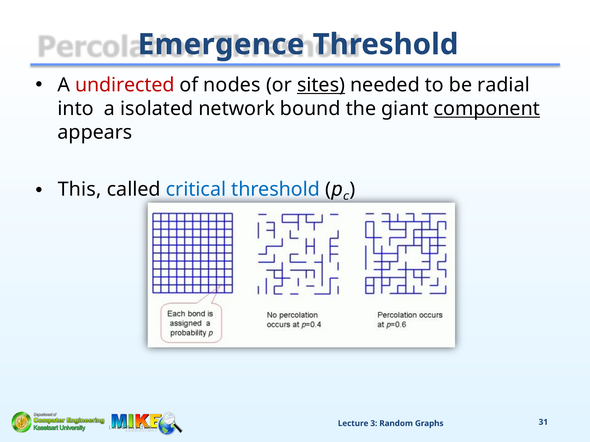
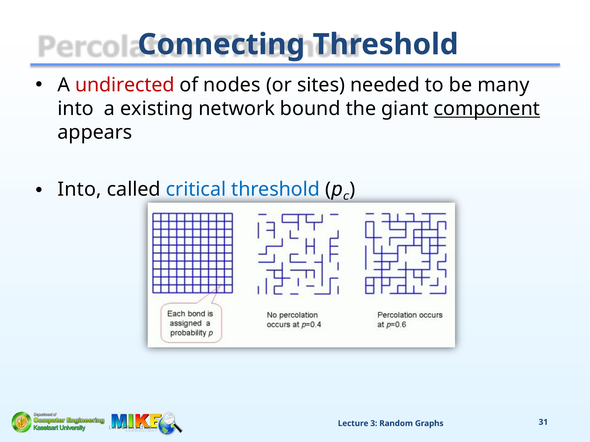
Emergence: Emergence -> Connecting
sites underline: present -> none
radial: radial -> many
isolated: isolated -> existing
This at (80, 190): This -> Into
